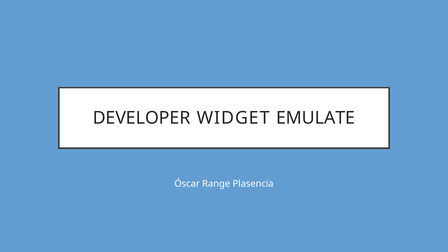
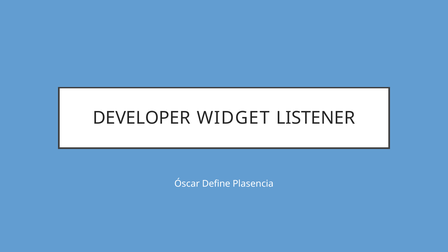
EMULATE: EMULATE -> LISTENER
Range: Range -> Define
